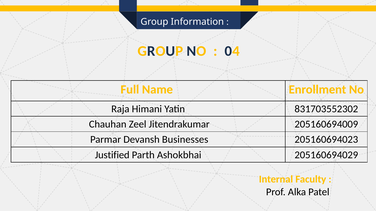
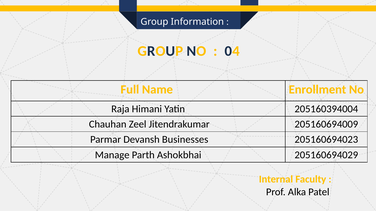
831703552302: 831703552302 -> 205160394004
Justified: Justified -> Manage
